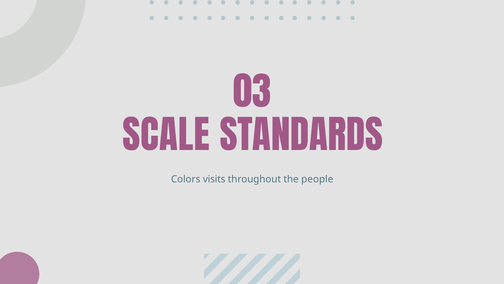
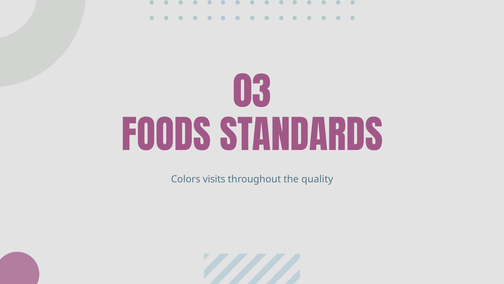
SCALE: SCALE -> FOODS
people: people -> quality
